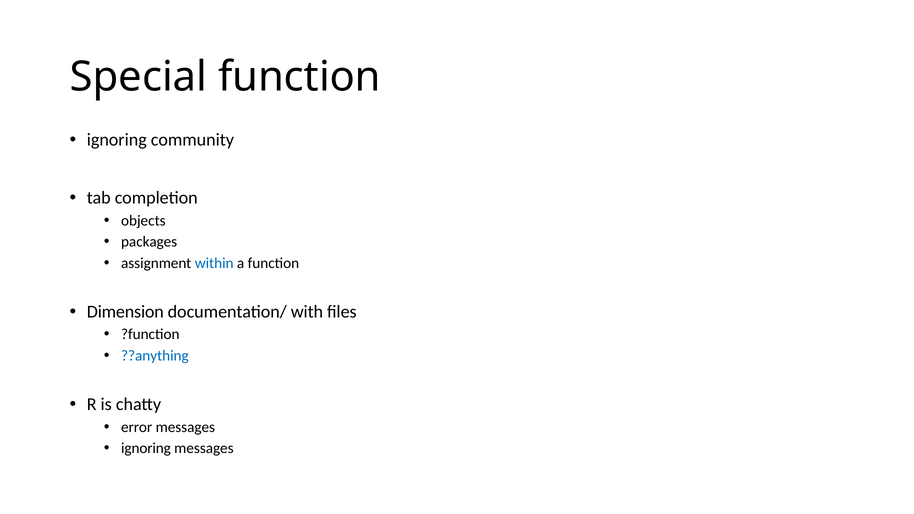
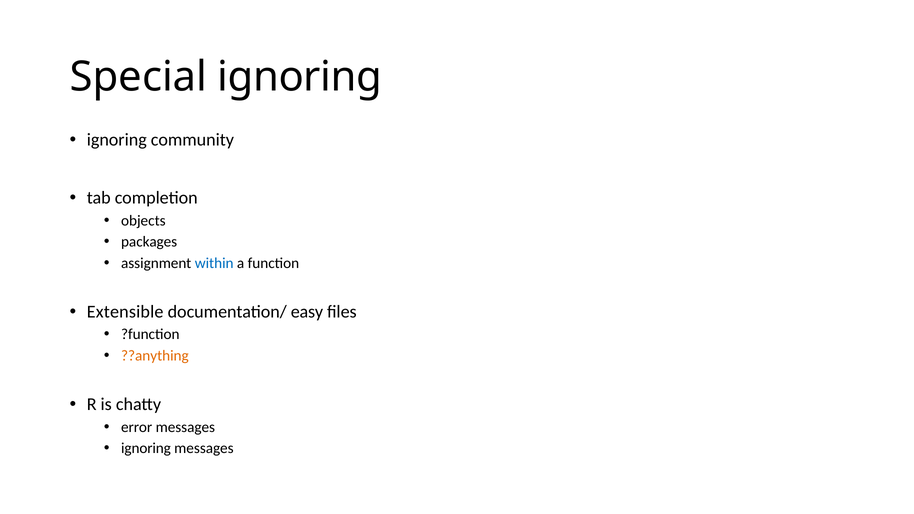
Special function: function -> ignoring
Dimension: Dimension -> Extensible
with: with -> easy
??anything colour: blue -> orange
